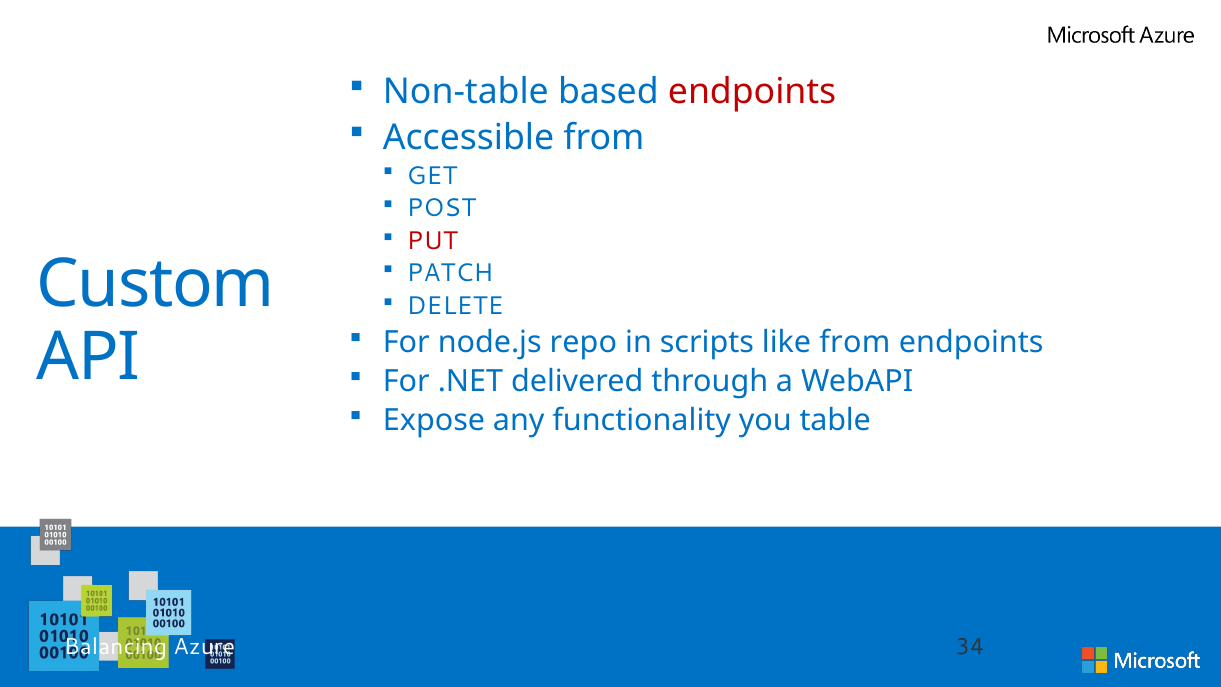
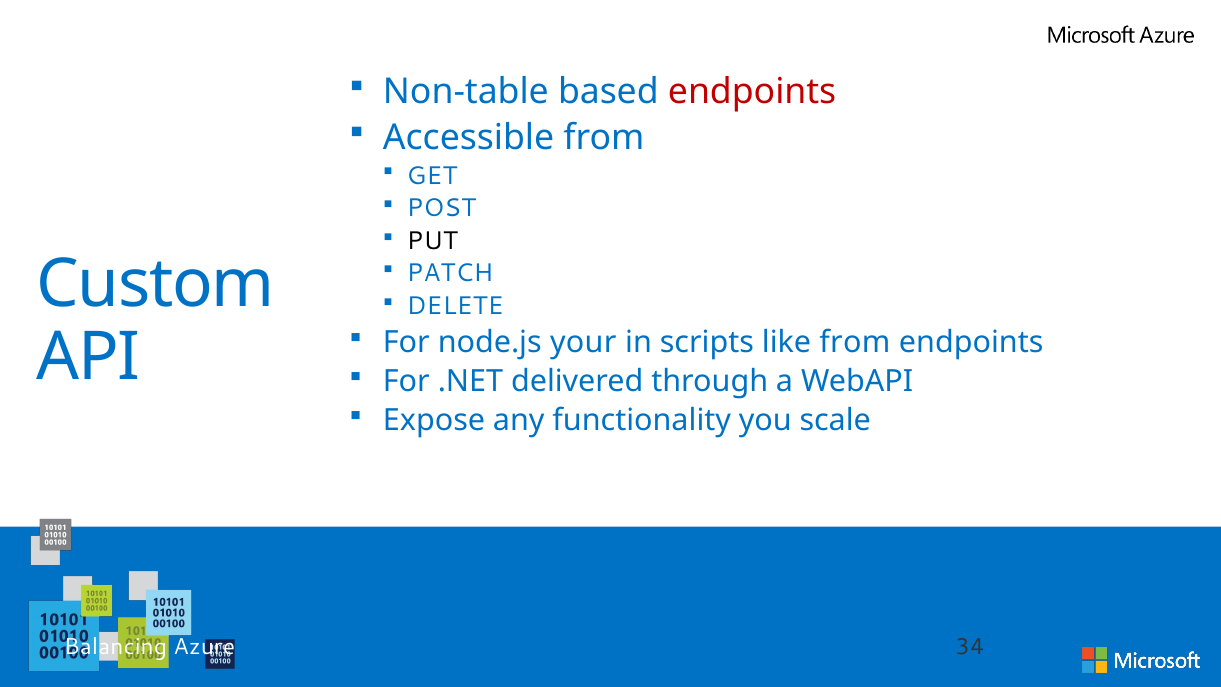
PUT colour: red -> black
repo: repo -> your
table: table -> scale
